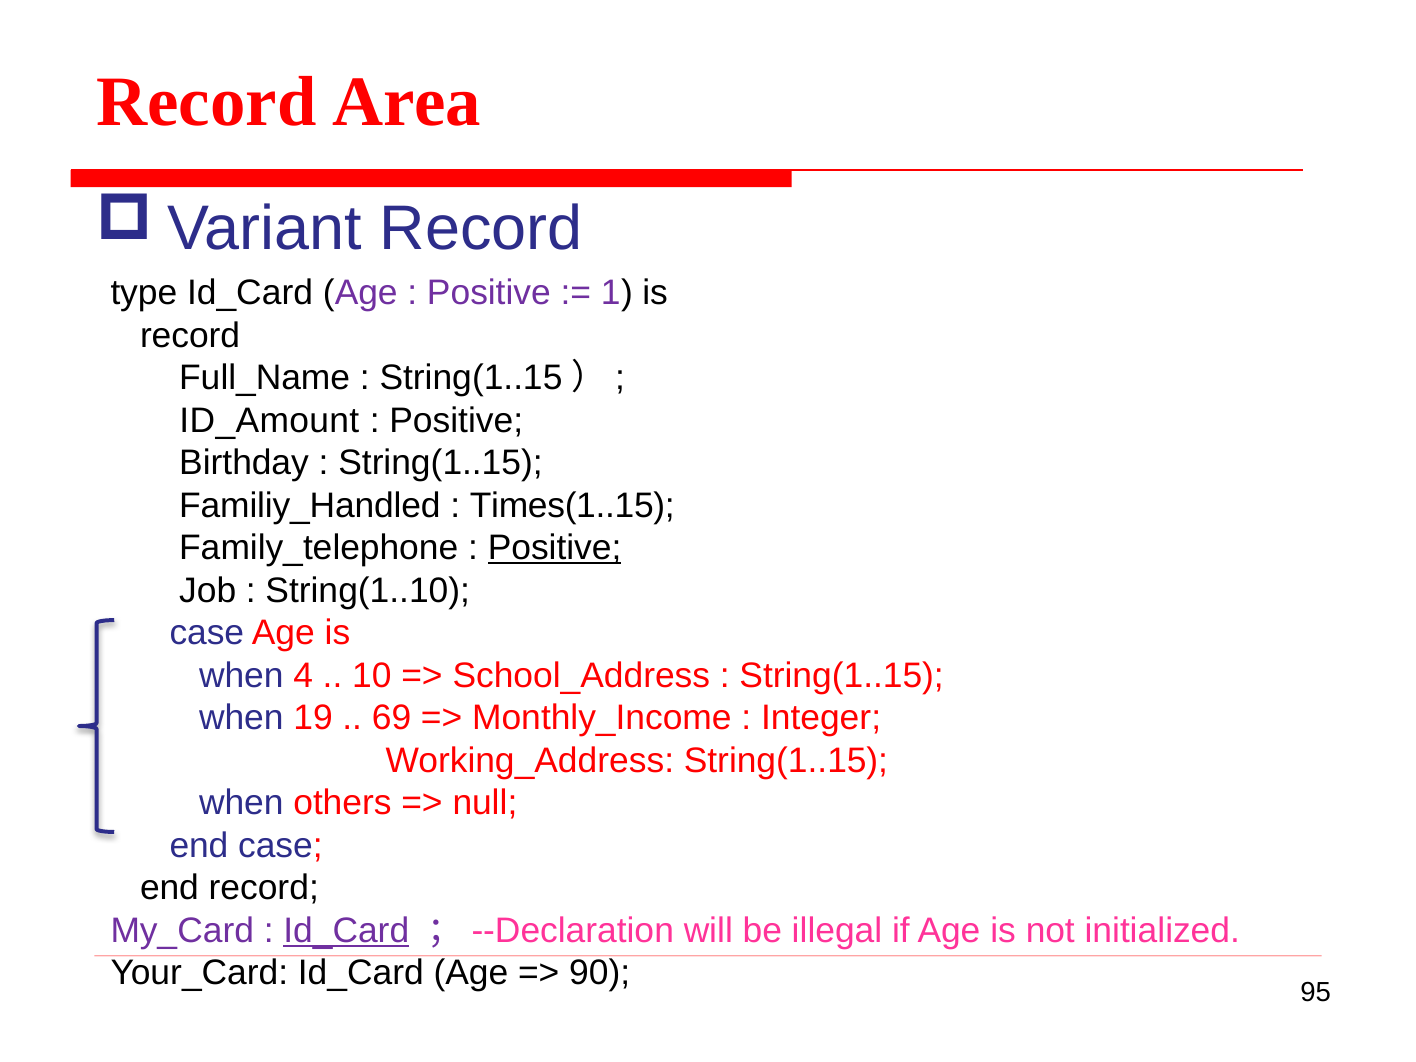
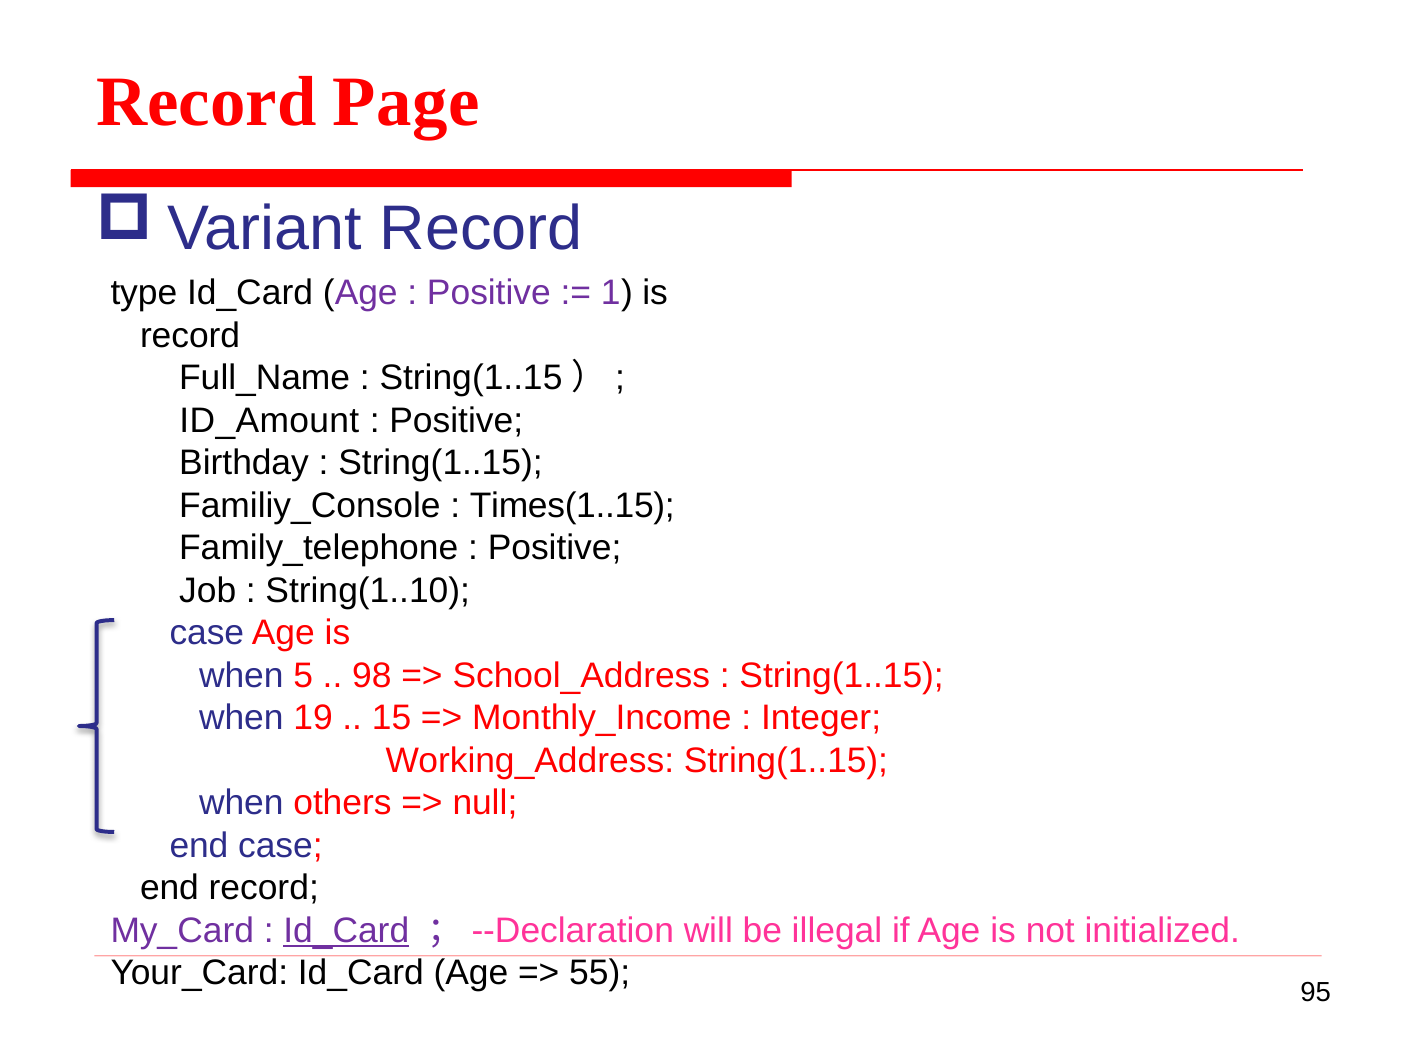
Area: Area -> Page
Familiy_Handled: Familiy_Handled -> Familiy_Console
Positive at (555, 548) underline: present -> none
4: 4 -> 5
10: 10 -> 98
69: 69 -> 15
90: 90 -> 55
